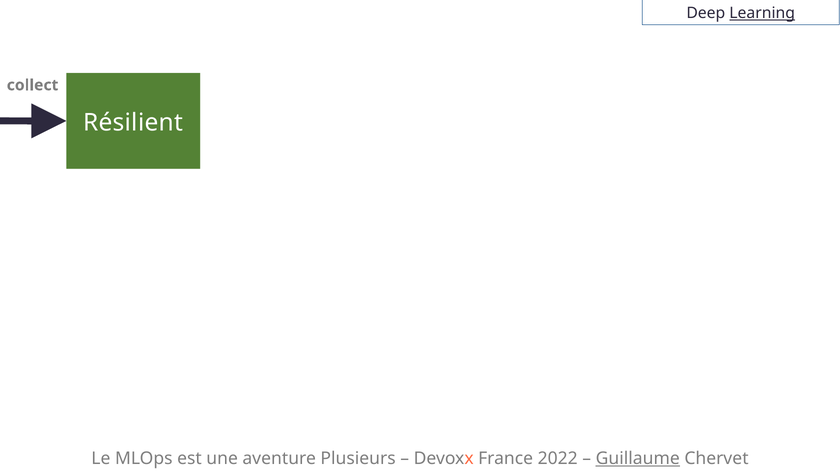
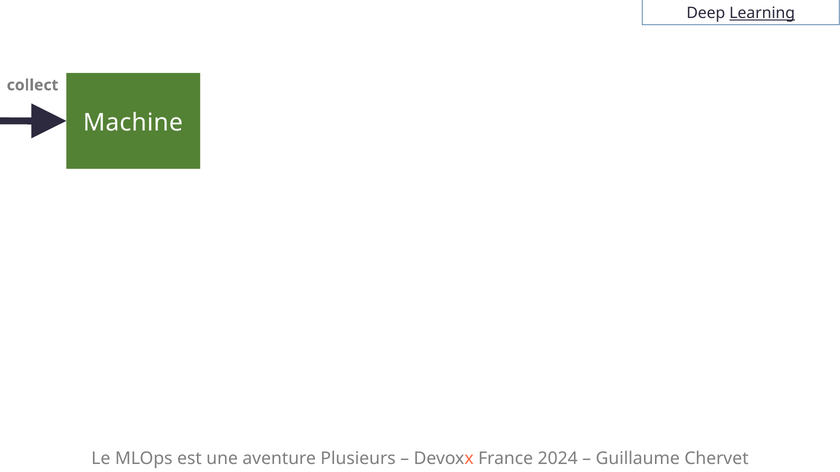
Résilient: Résilient -> Machine
2022: 2022 -> 2024
Guillaume underline: present -> none
